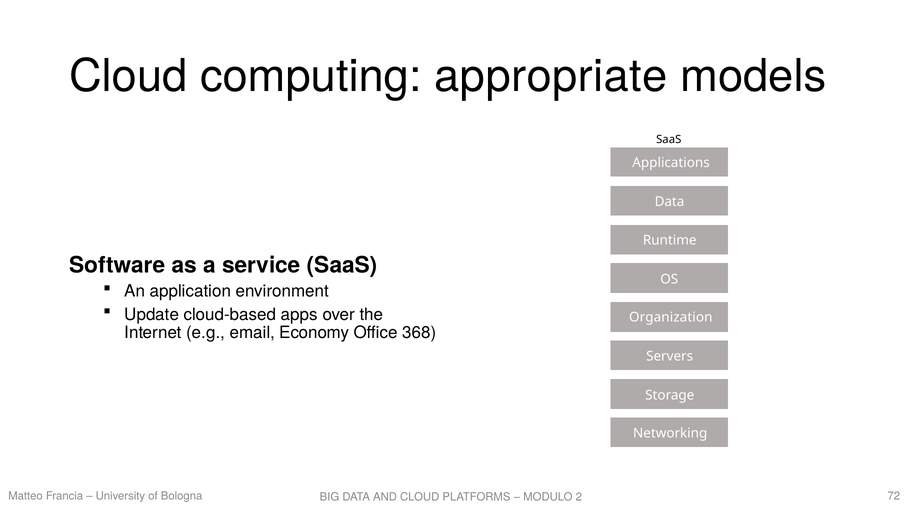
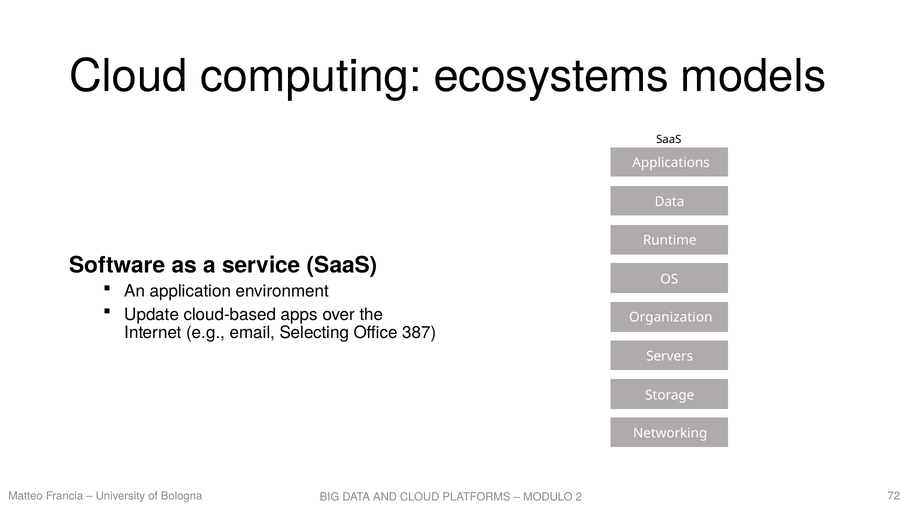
appropriate: appropriate -> ecosystems
Economy: Economy -> Selecting
368: 368 -> 387
